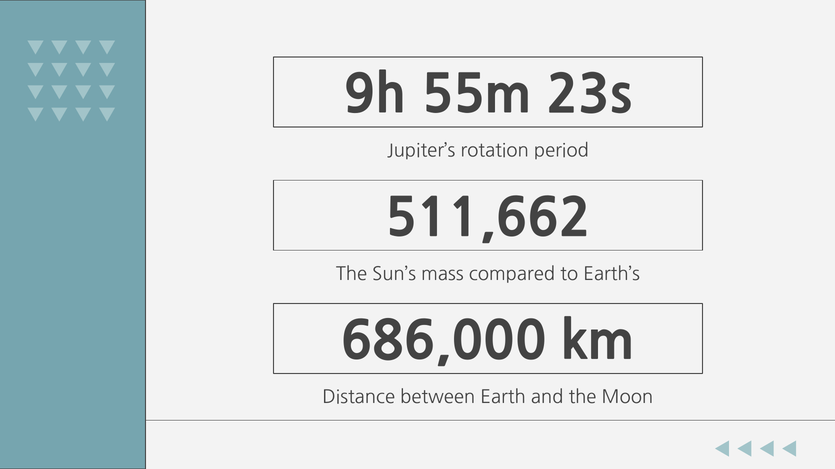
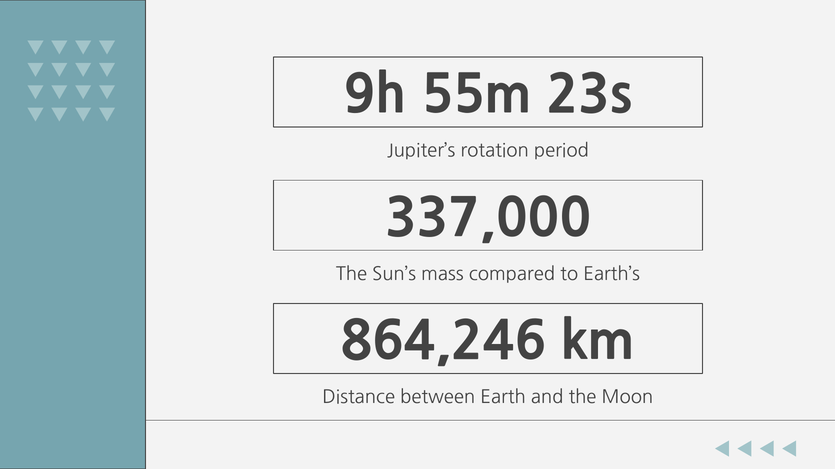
511,662: 511,662 -> 337,000
686,000: 686,000 -> 864,246
